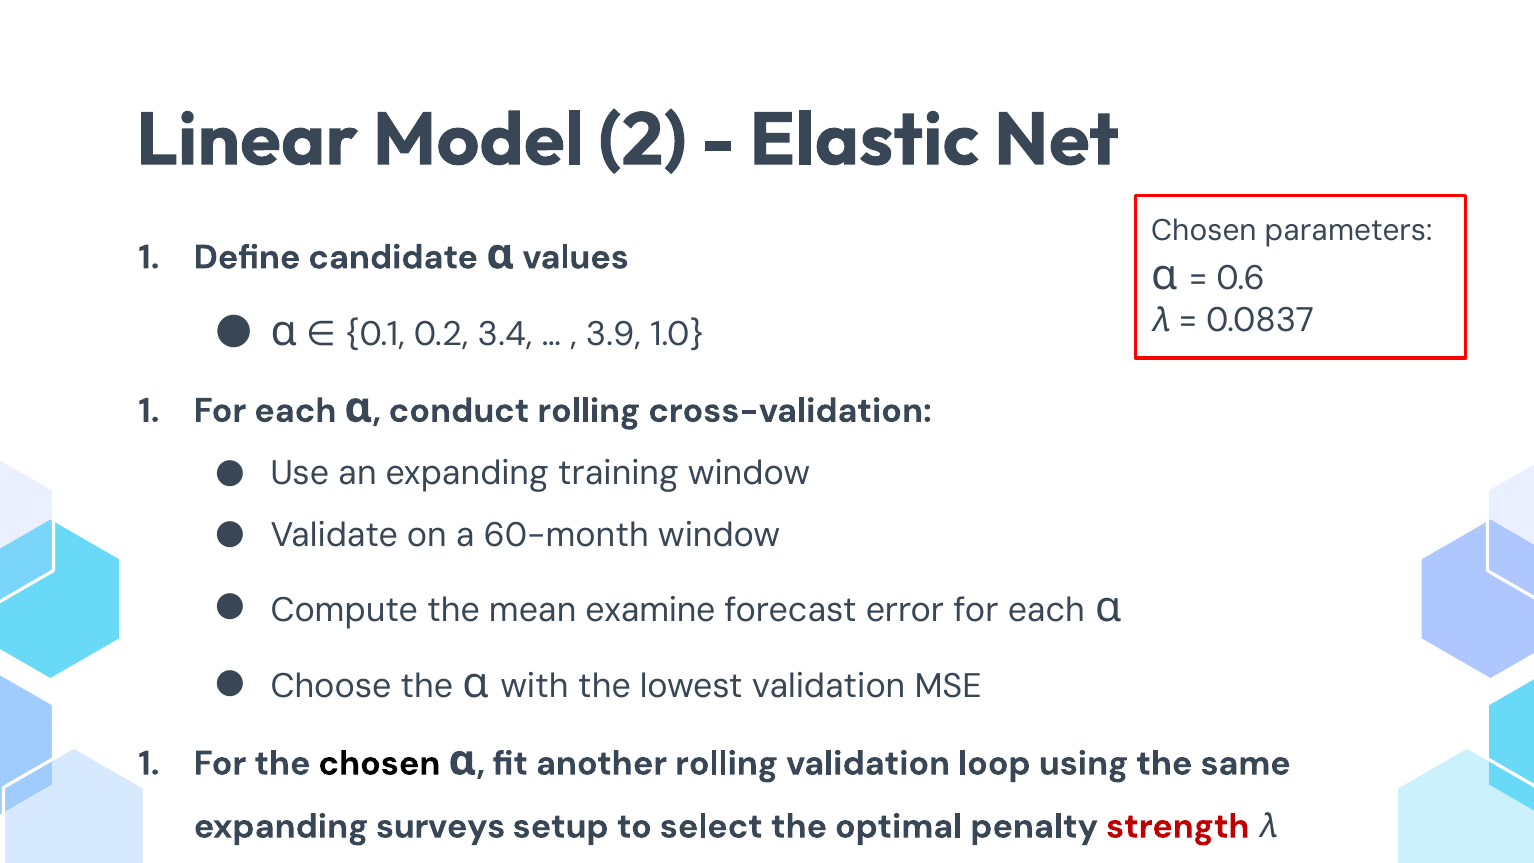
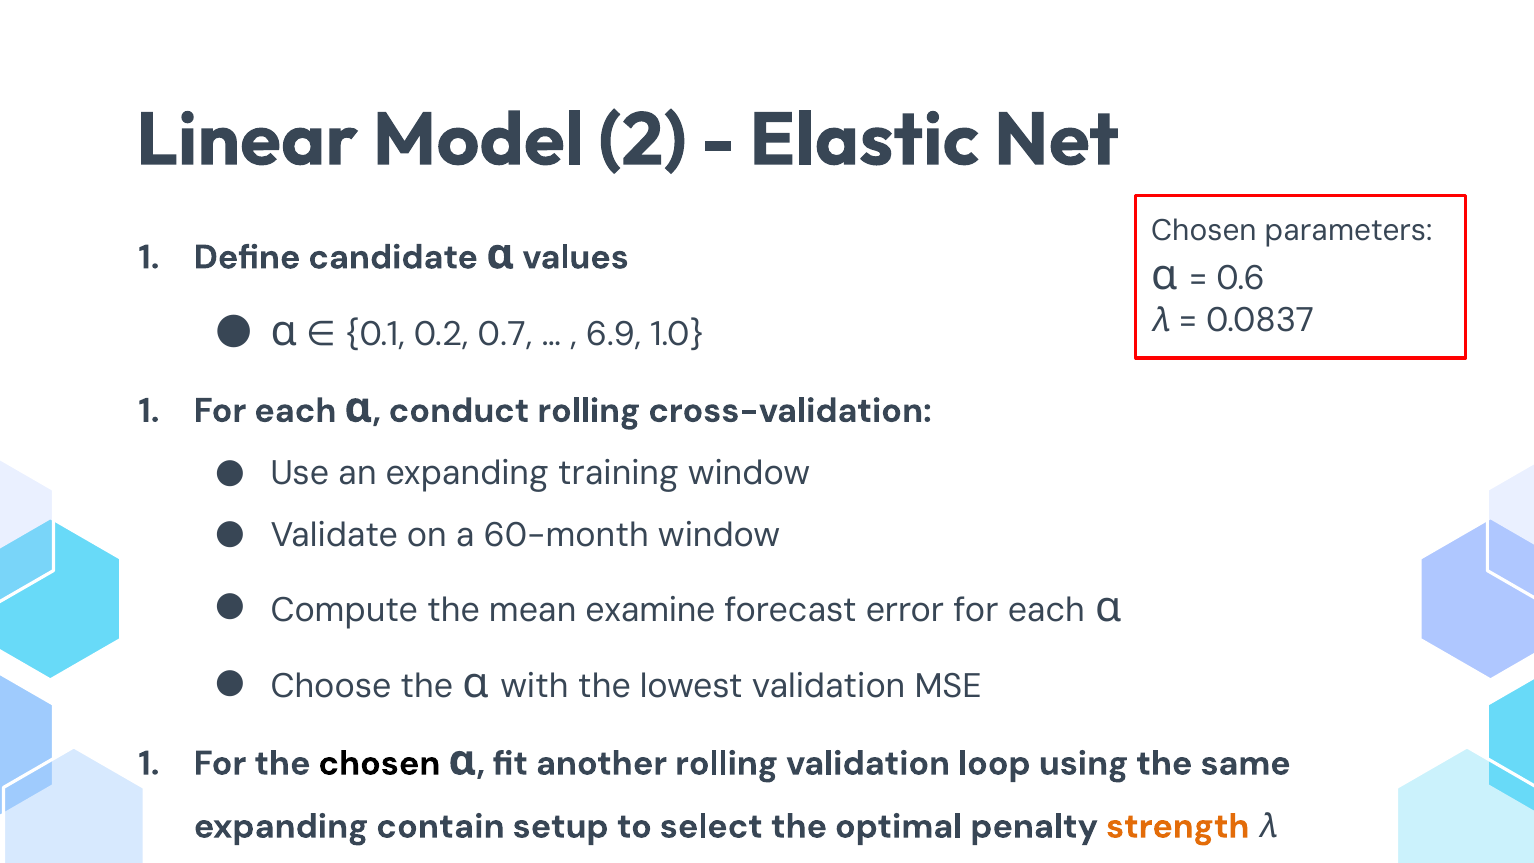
3.4: 3.4 -> 0.7
3.9: 3.9 -> 6.9
surveys: surveys -> contain
strength colour: red -> orange
